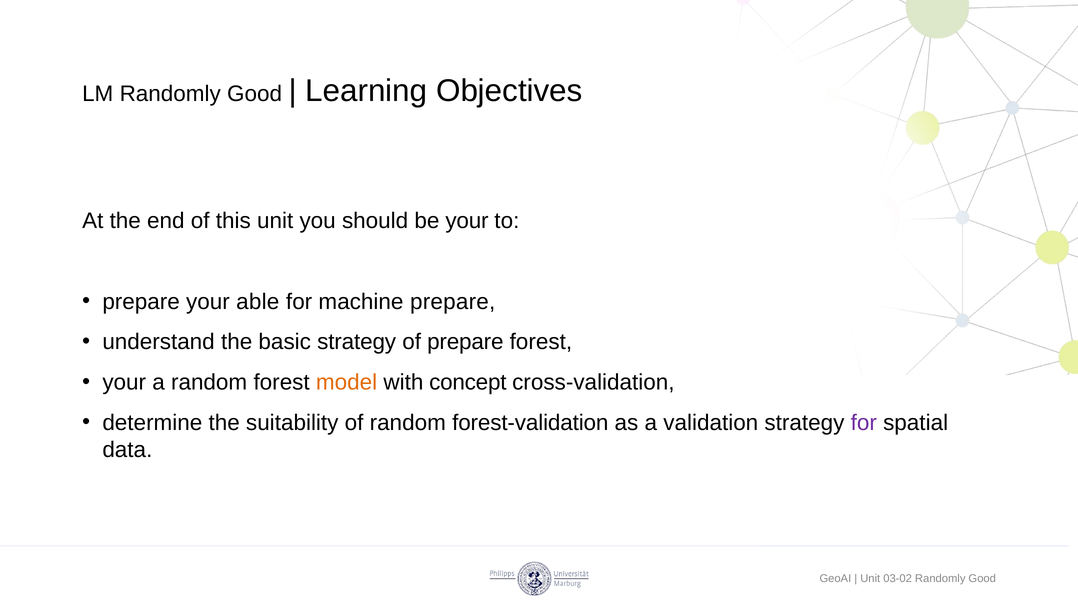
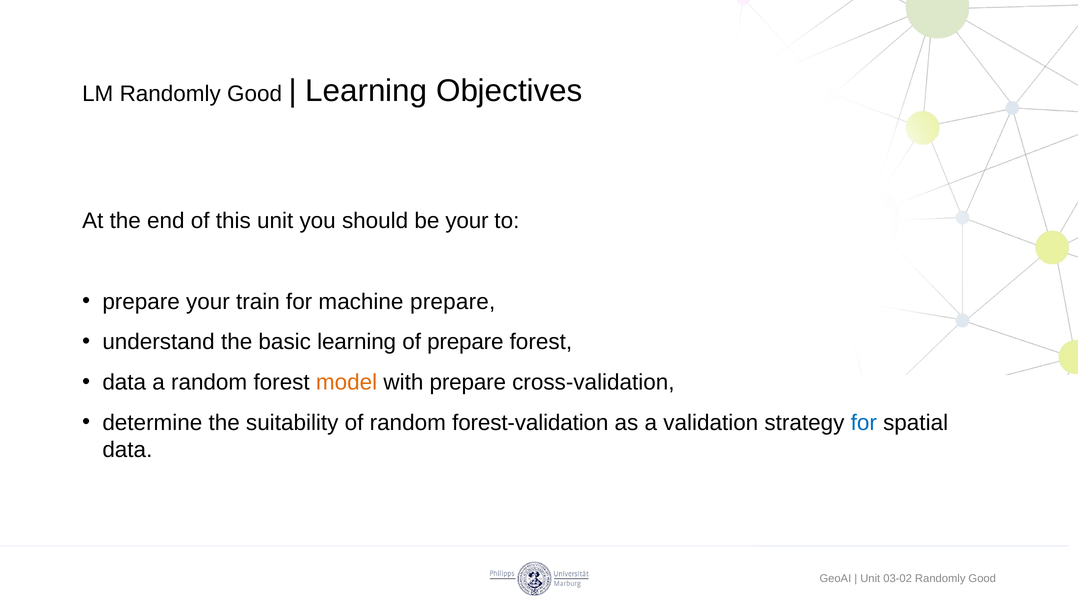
able: able -> train
basic strategy: strategy -> learning
your at (124, 383): your -> data
with concept: concept -> prepare
for at (864, 423) colour: purple -> blue
